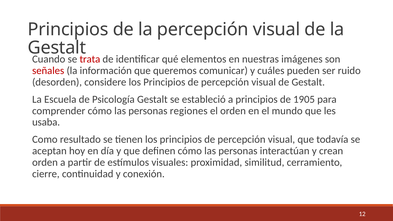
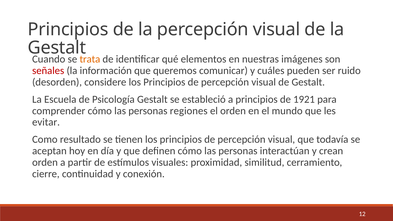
trata colour: red -> orange
1905: 1905 -> 1921
usaba: usaba -> evitar
